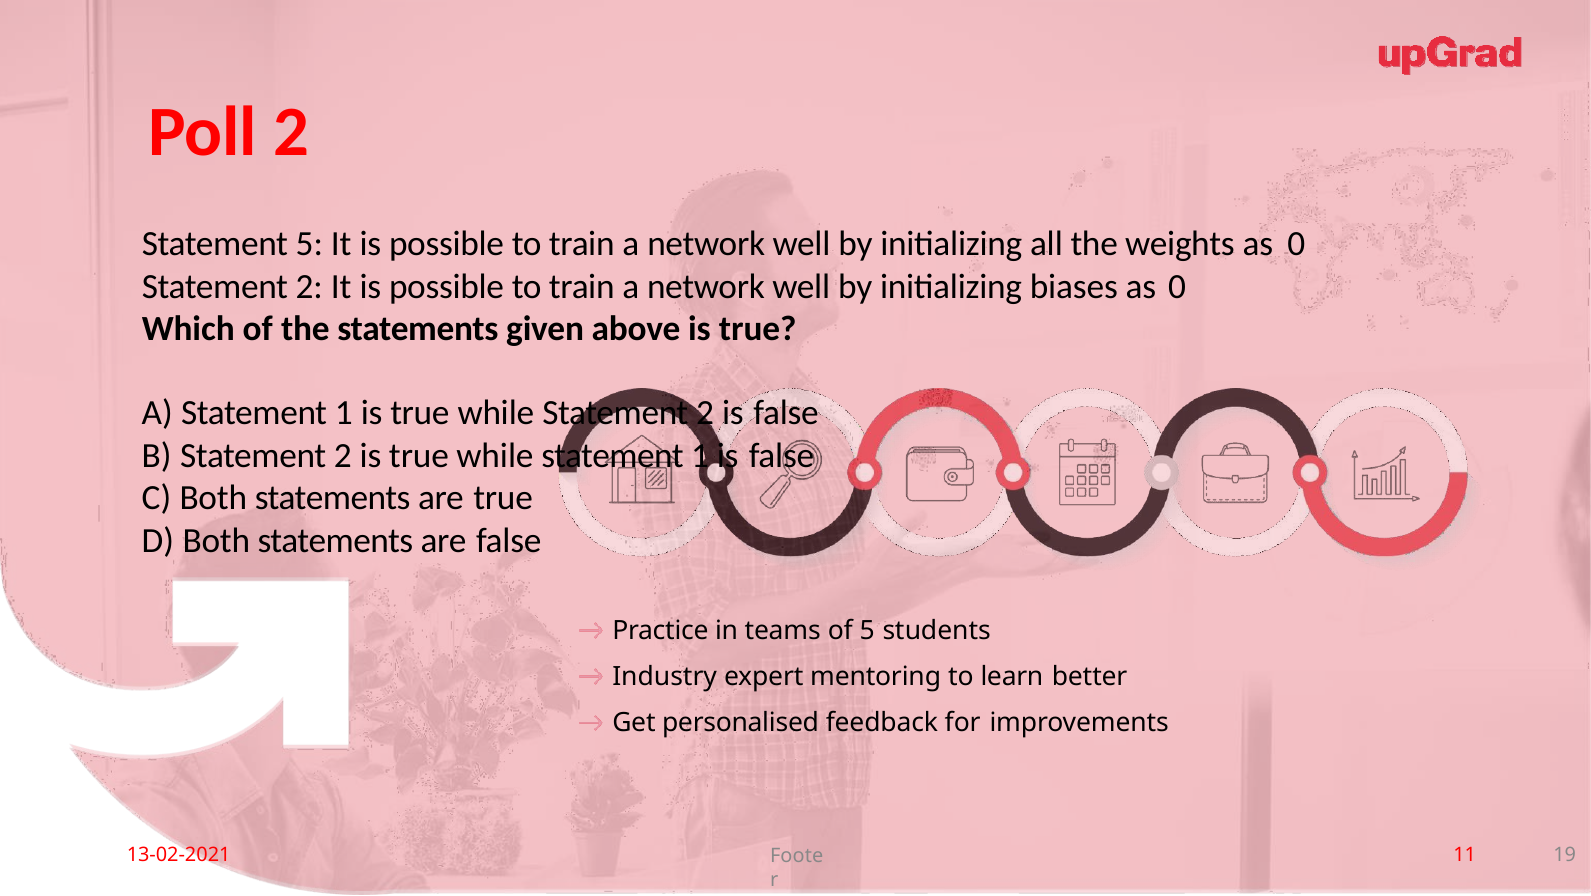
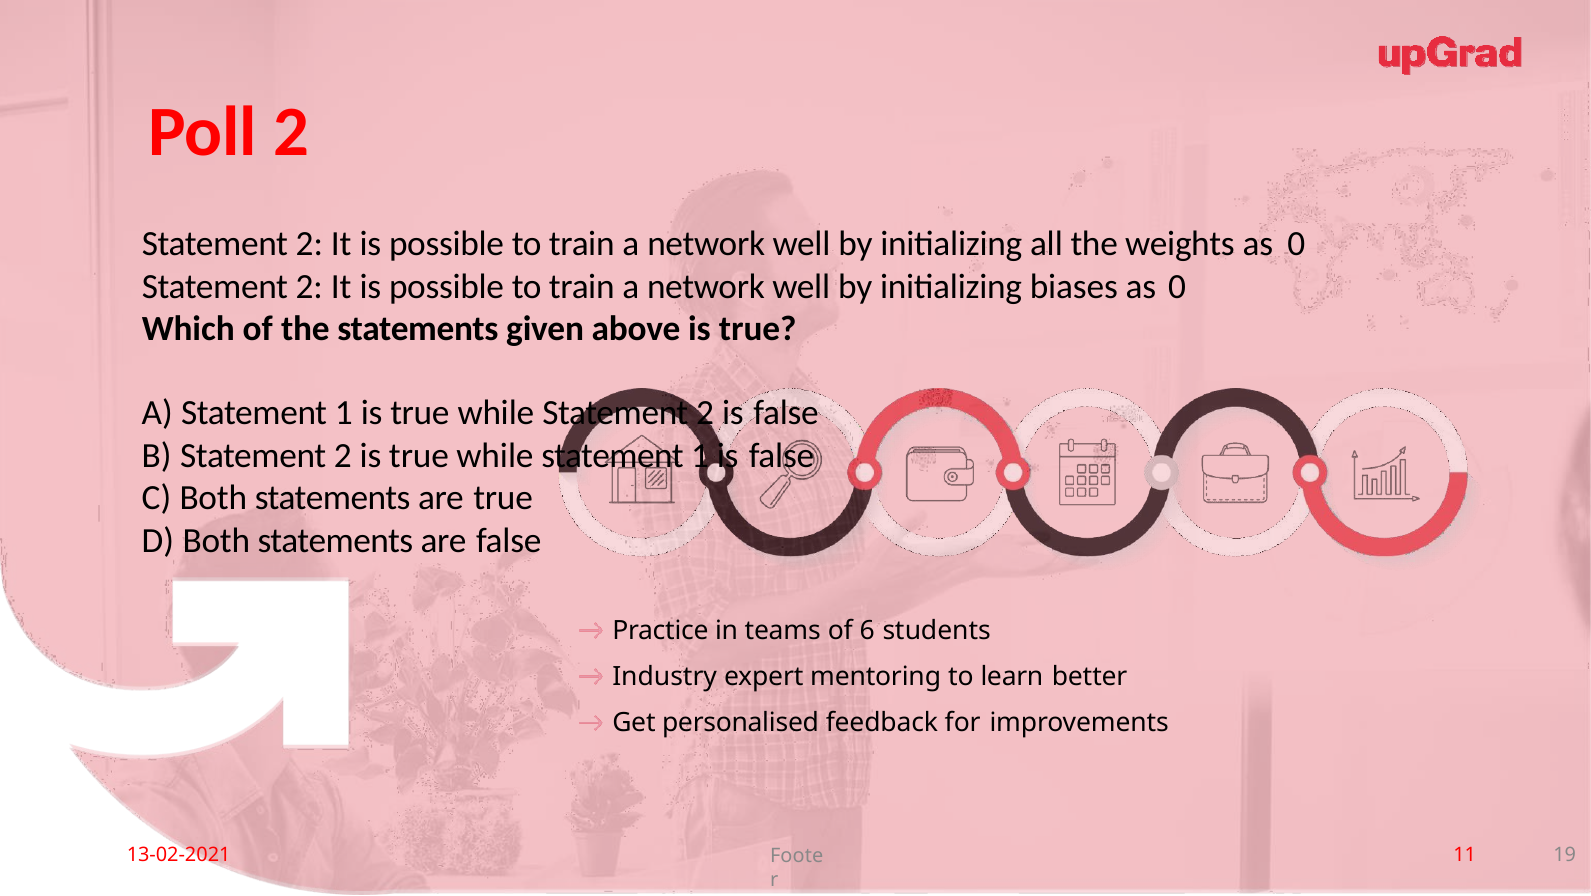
5 at (309, 244): 5 -> 2
of 5: 5 -> 6
